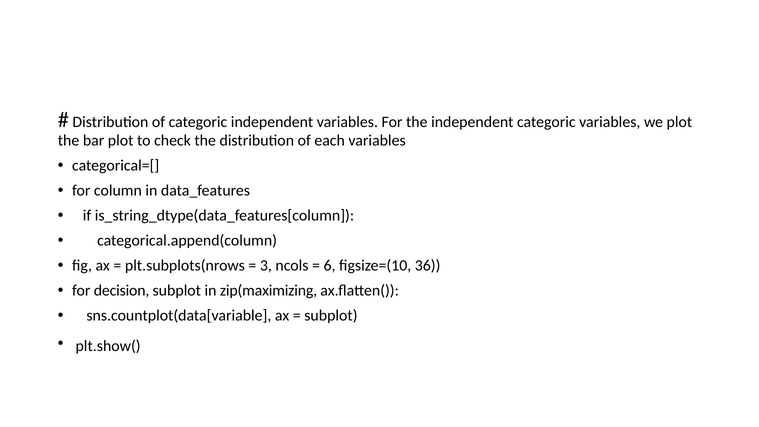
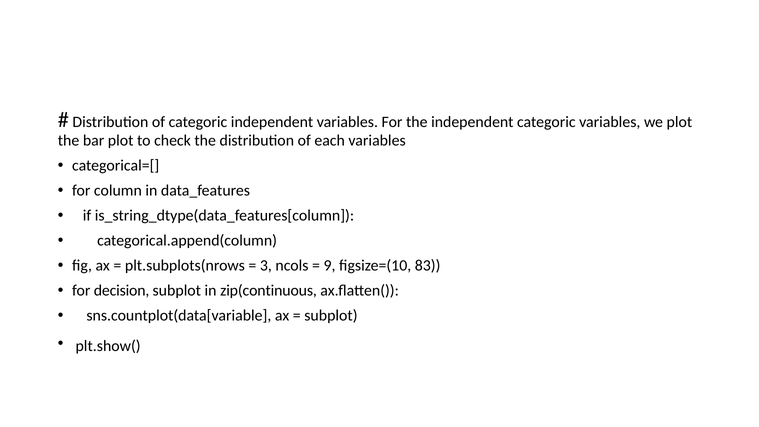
6: 6 -> 9
36: 36 -> 83
zip(maximizing: zip(maximizing -> zip(continuous
